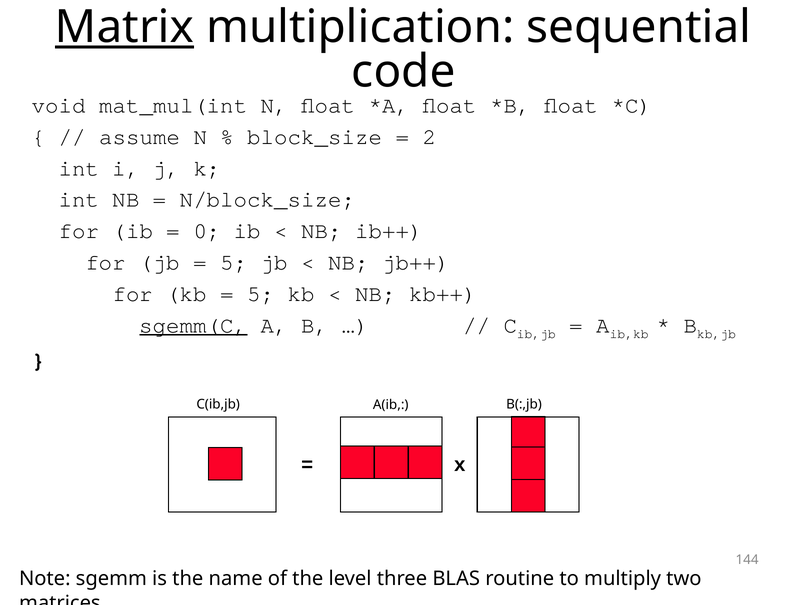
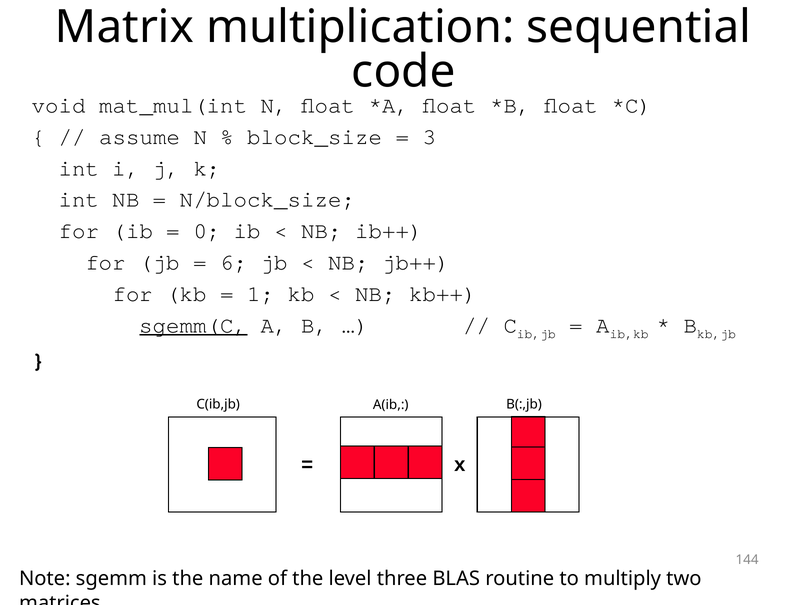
Matrix underline: present -> none
2: 2 -> 3
5 at (234, 262): 5 -> 6
5 at (261, 294): 5 -> 1
